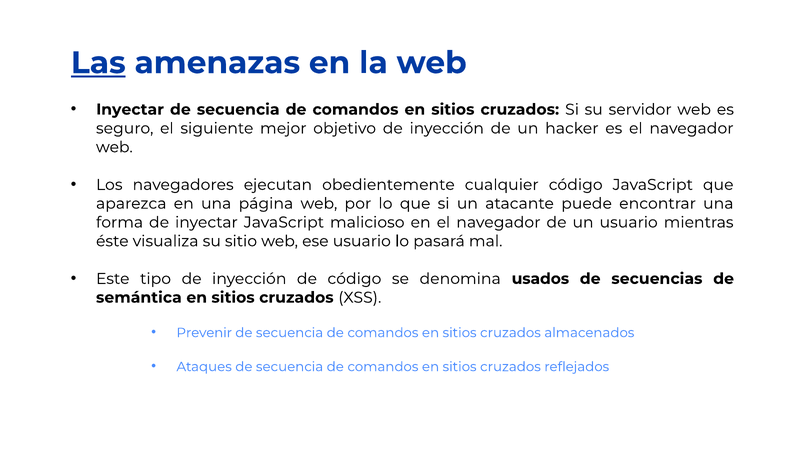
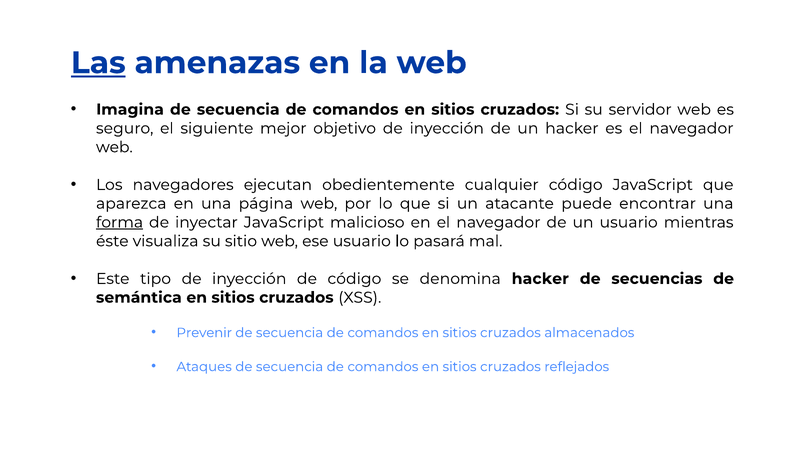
Inyectar at (130, 109): Inyectar -> Imagina
forma underline: none -> present
denomina usados: usados -> hacker
